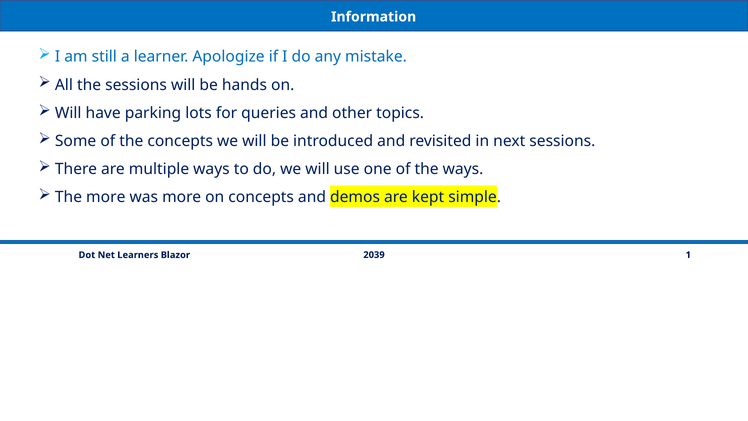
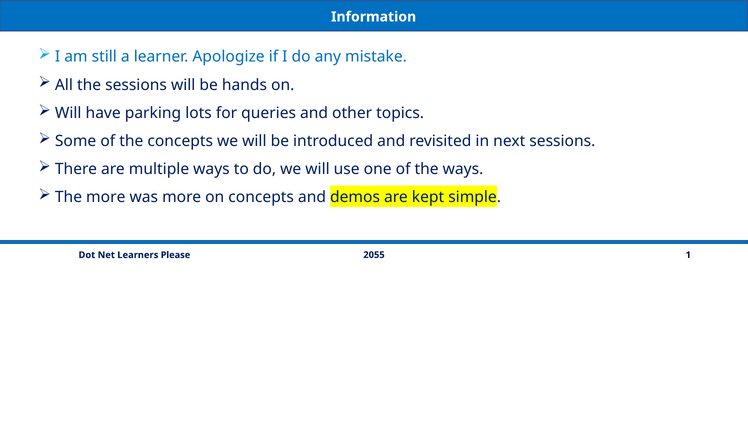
2039: 2039 -> 2055
Blazor: Blazor -> Please
